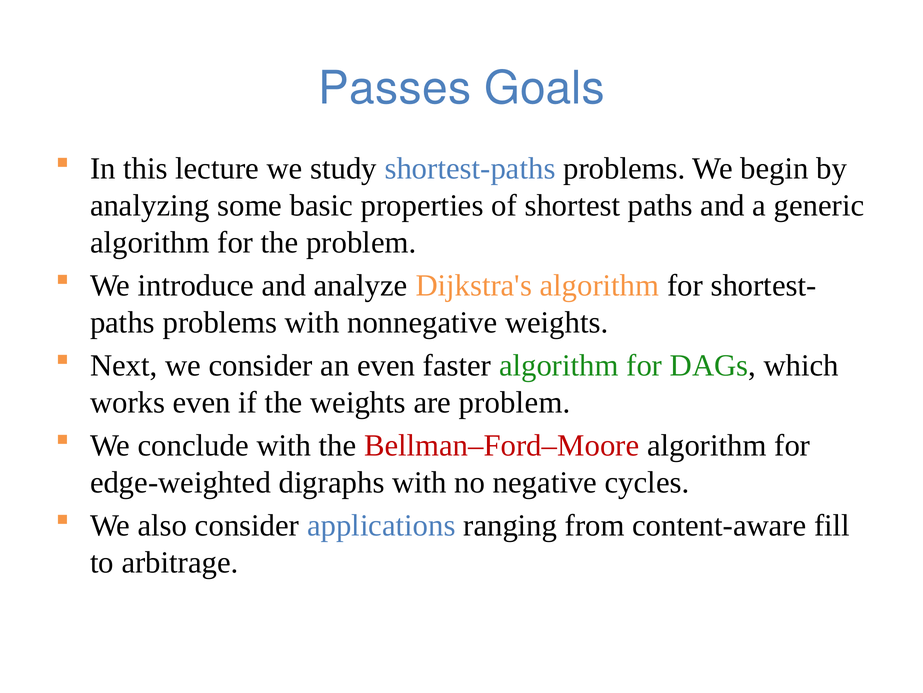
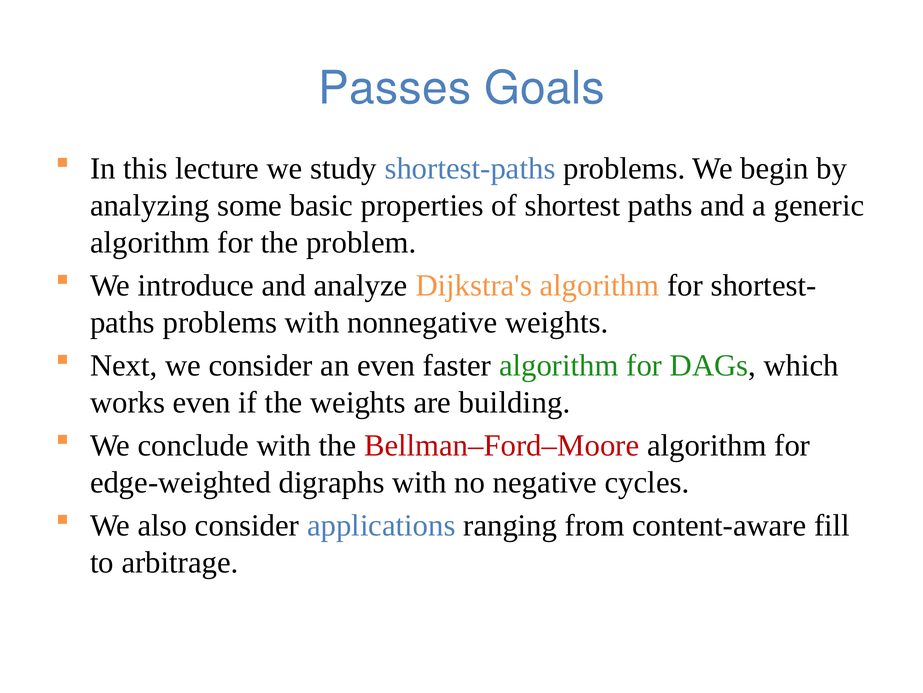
are problem: problem -> building
